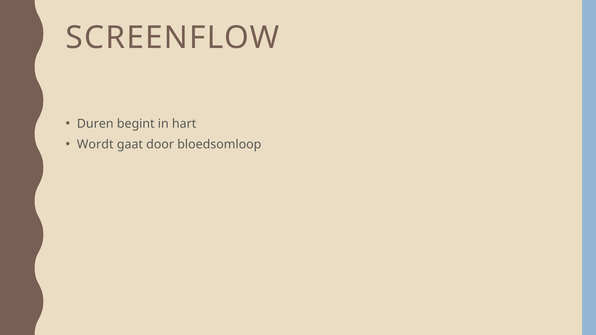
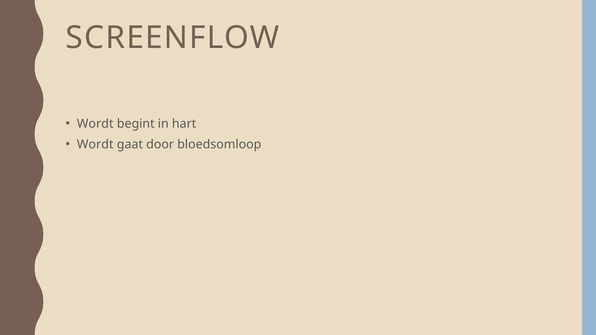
Duren at (95, 124): Duren -> Wordt
